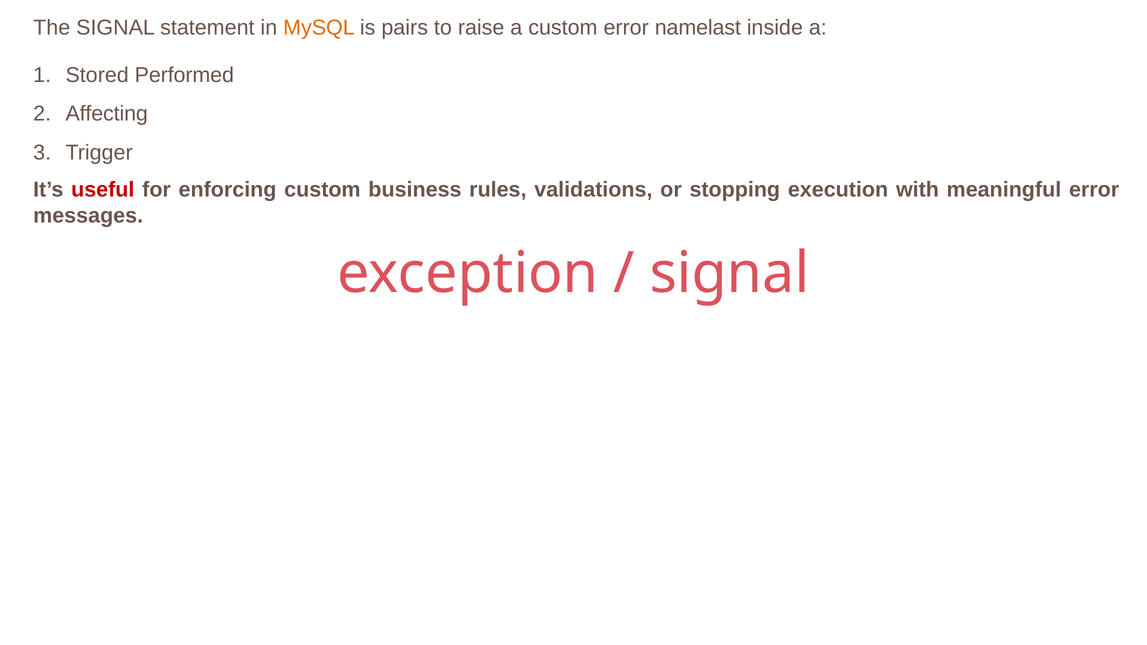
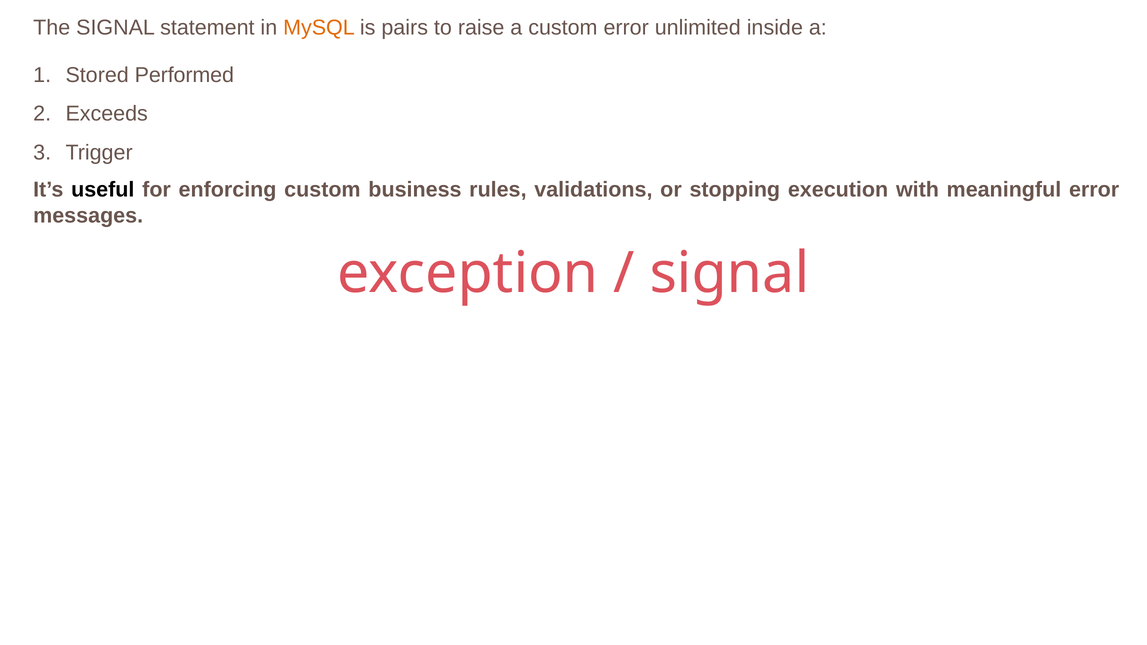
namelast: namelast -> unlimited
Affecting: Affecting -> Exceeds
useful colour: red -> black
